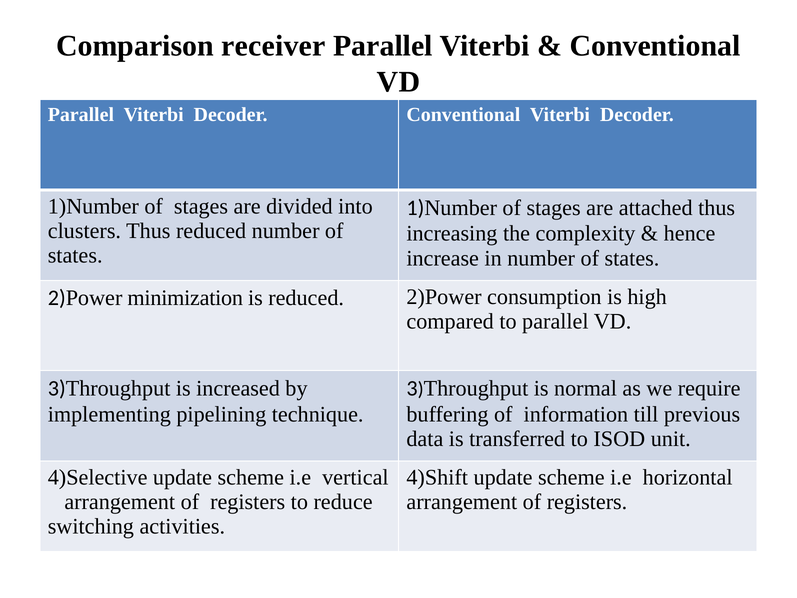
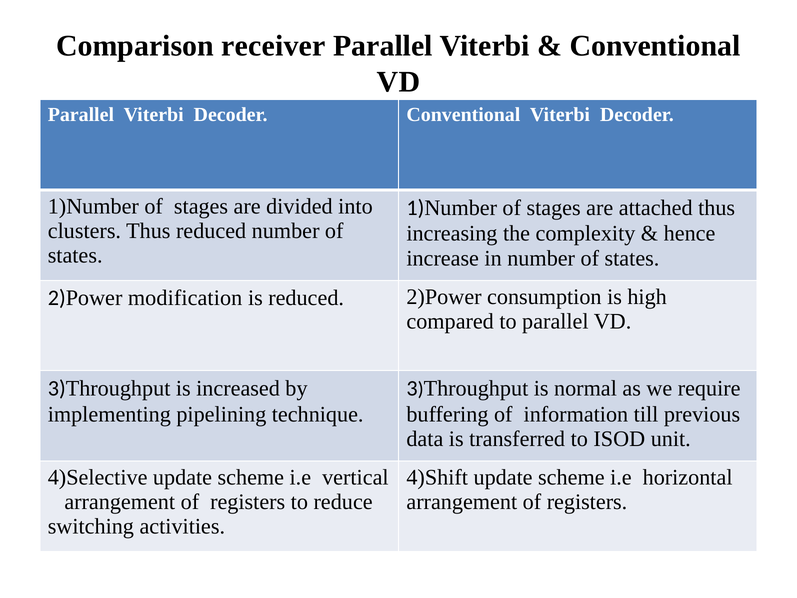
minimization: minimization -> modification
